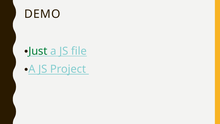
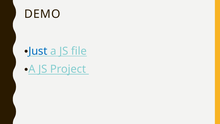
Just colour: green -> blue
